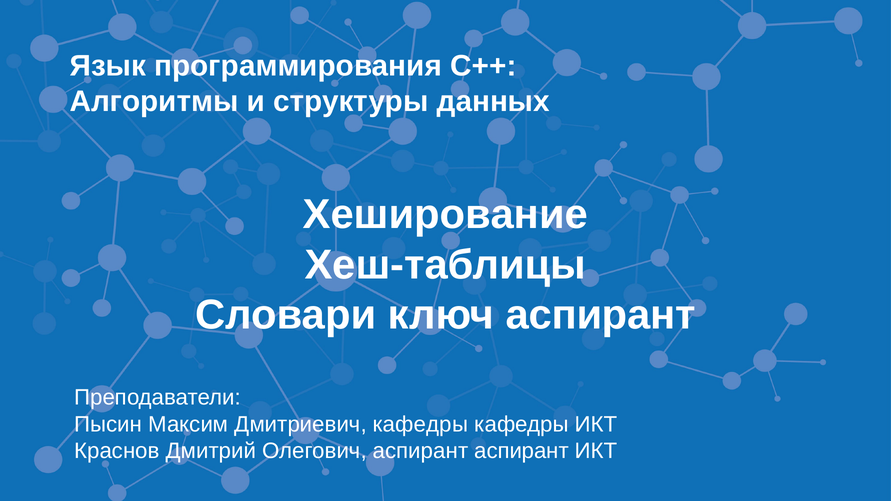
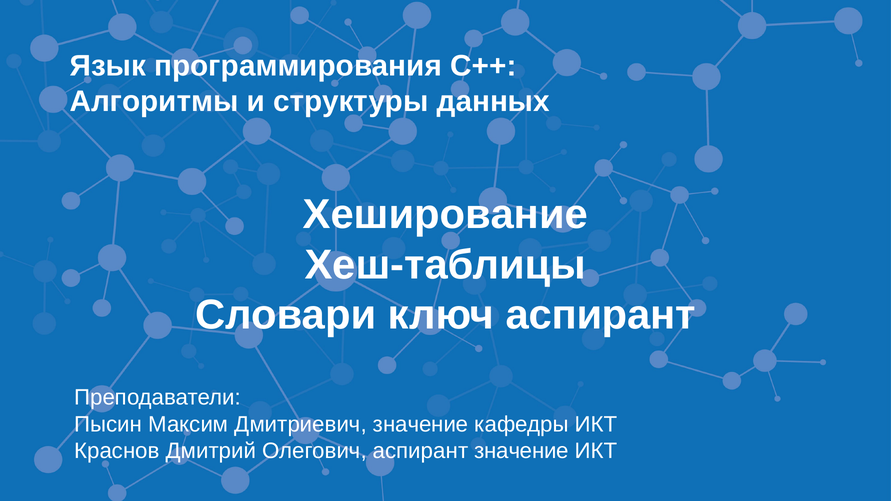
Дмитриевич кафедры: кафедры -> значение
аспирант аспирант: аспирант -> значение
